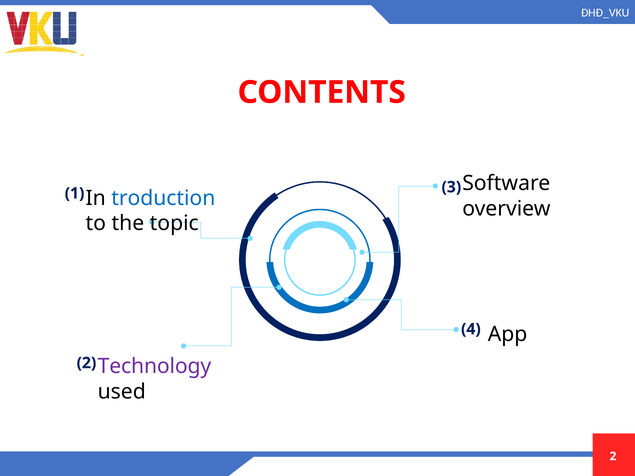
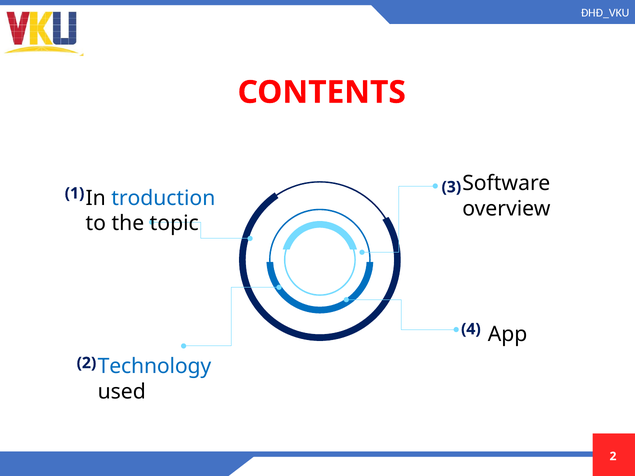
Technology colour: purple -> blue
